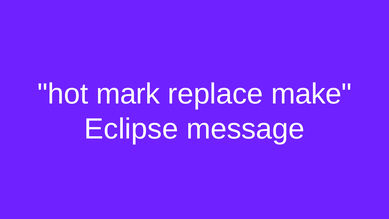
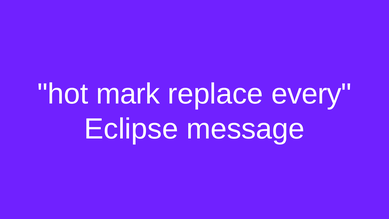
make: make -> every
